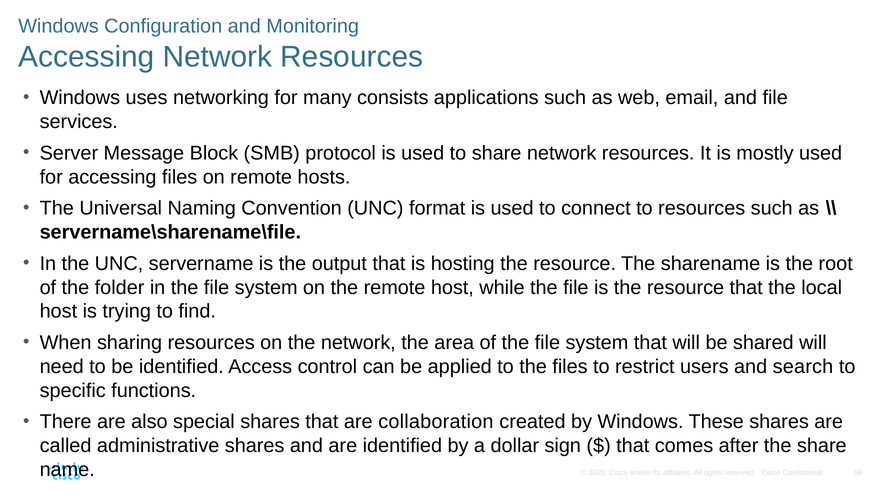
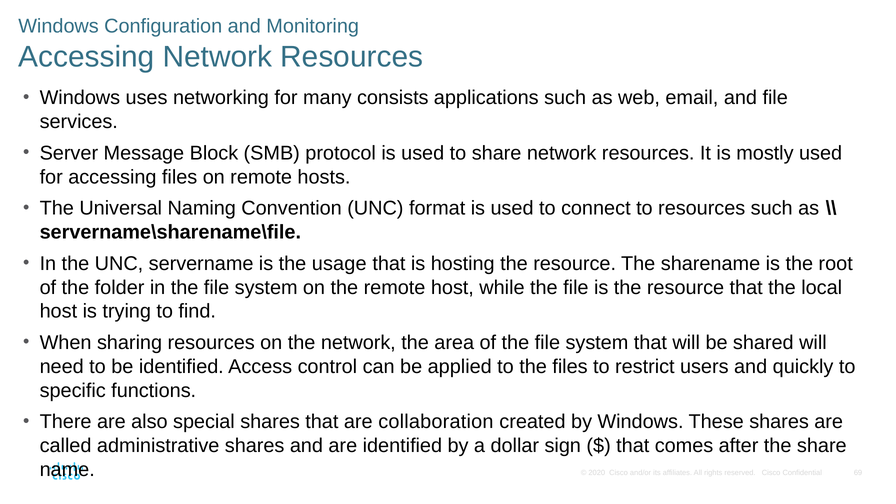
output: output -> usage
search: search -> quickly
